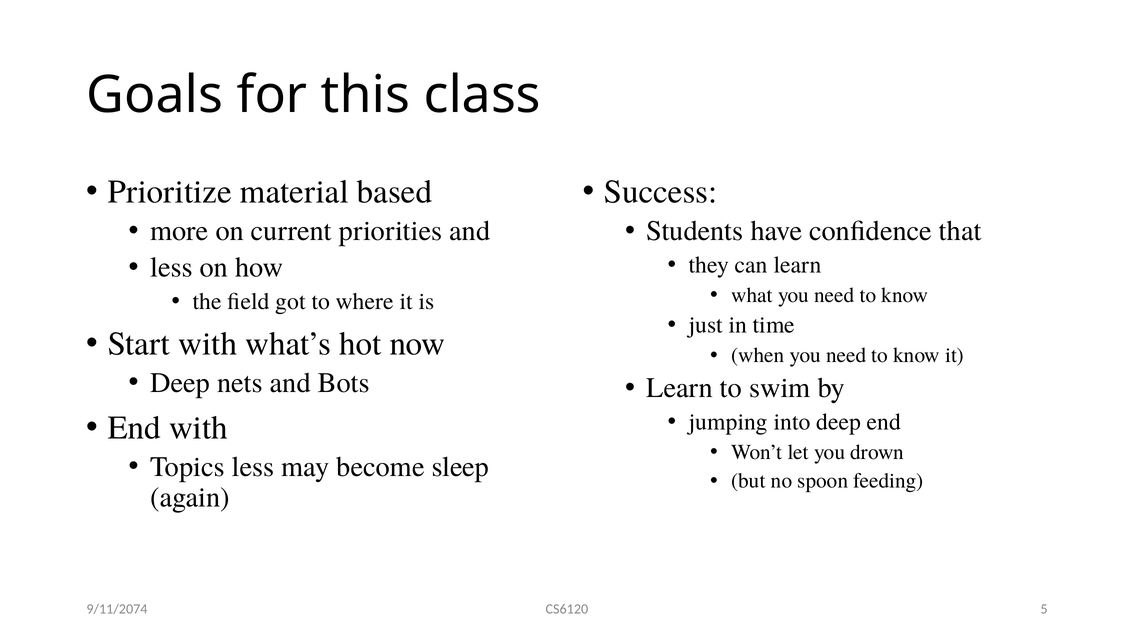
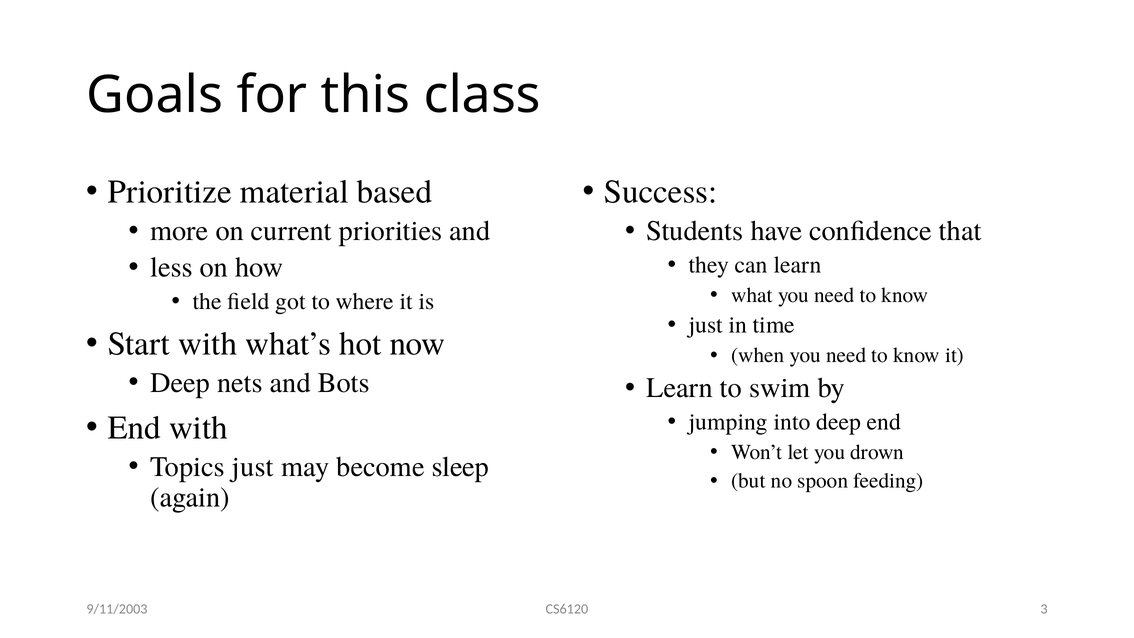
Topics less: less -> just
5: 5 -> 3
9/11/2074: 9/11/2074 -> 9/11/2003
